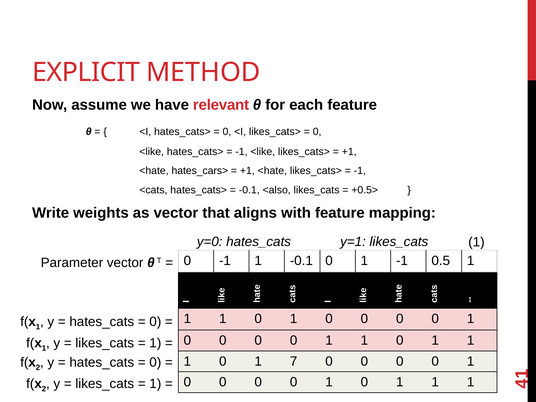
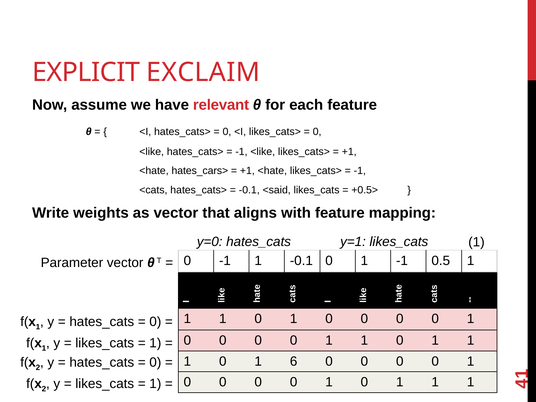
METHOD: METHOD -> EXCLAIM
<also: <also -> <said
7: 7 -> 6
